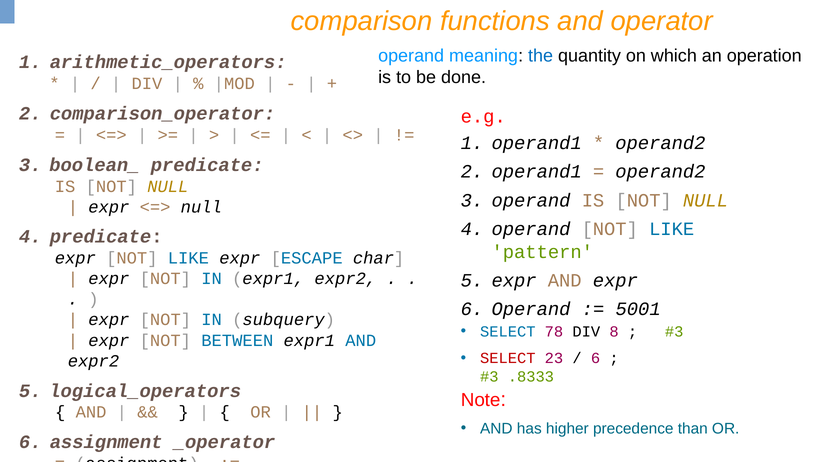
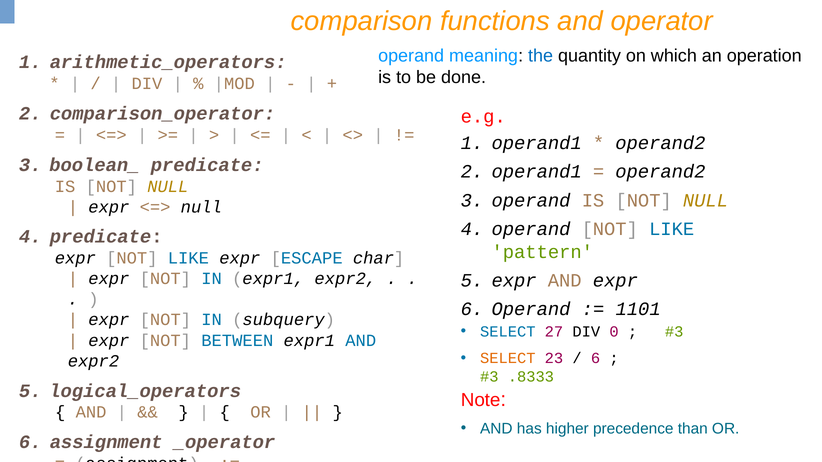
5001: 5001 -> 1101
78: 78 -> 27
8: 8 -> 0
SELECT at (508, 359) colour: red -> orange
